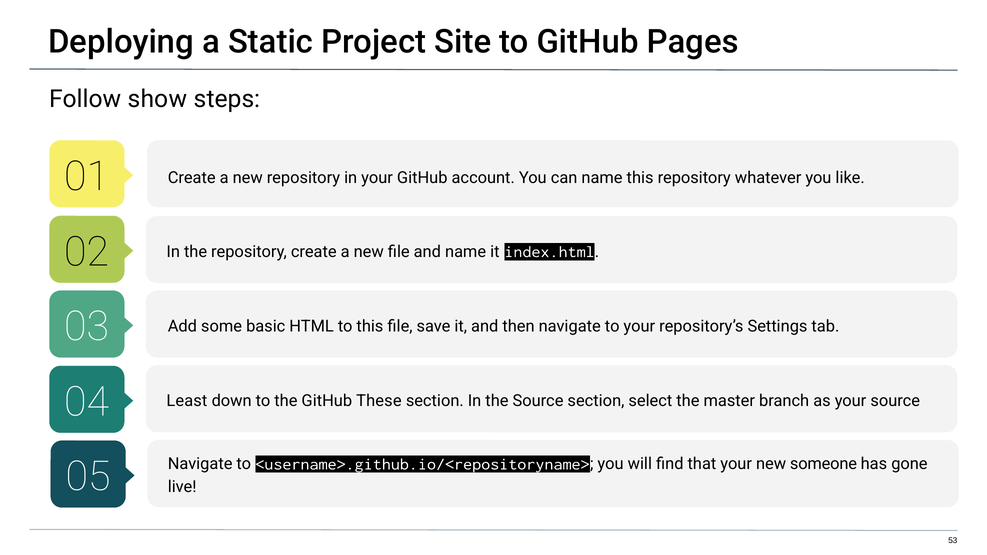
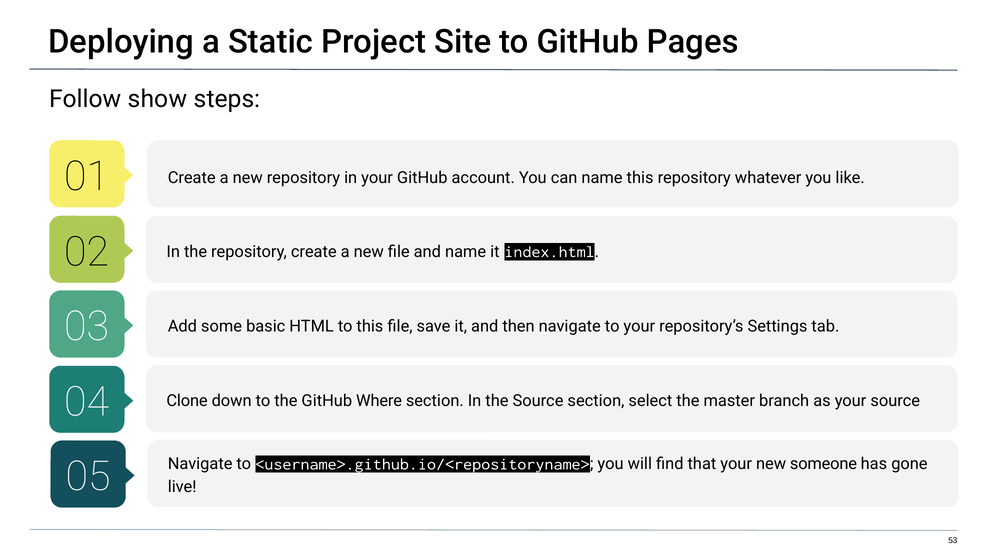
Least: Least -> Clone
These: These -> Where
